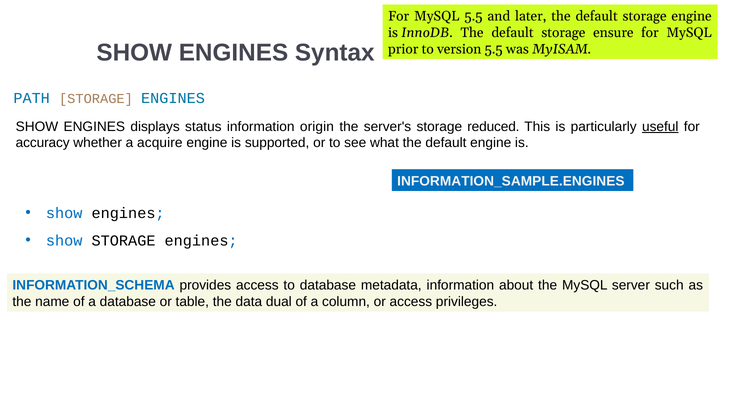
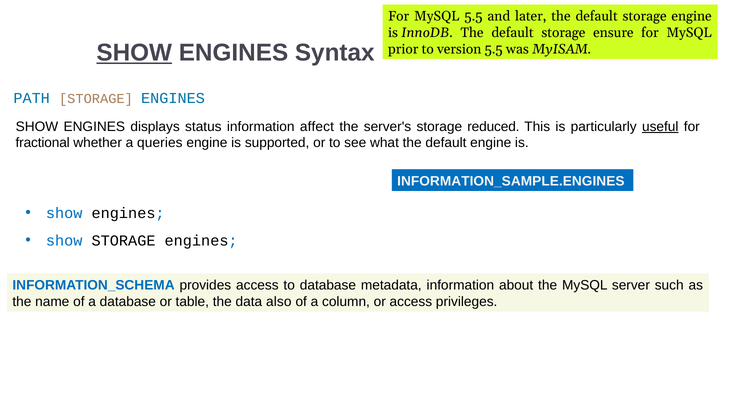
SHOW at (134, 53) underline: none -> present
origin: origin -> affect
accuracy: accuracy -> fractional
acquire: acquire -> queries
dual: dual -> also
